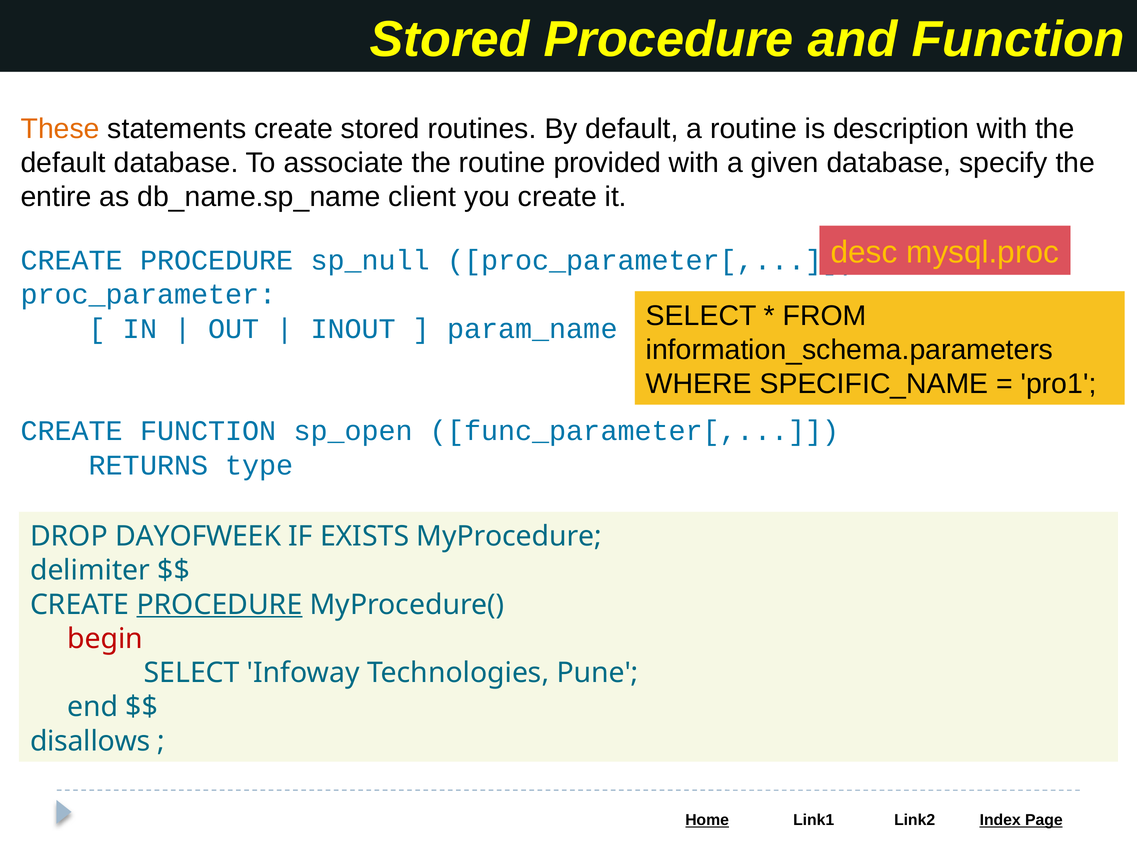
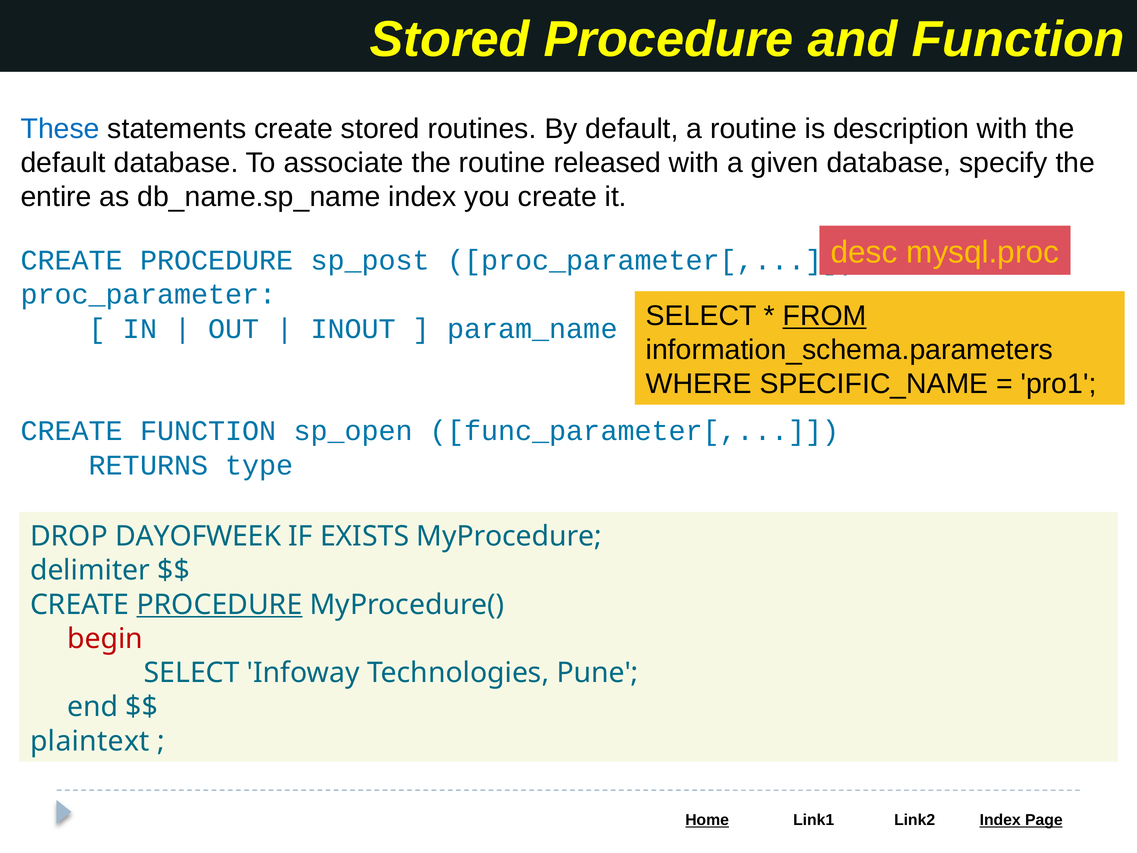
These colour: orange -> blue
provided: provided -> released
db_name.sp_name client: client -> index
sp_null: sp_null -> sp_post
FROM underline: none -> present
disallows: disallows -> plaintext
